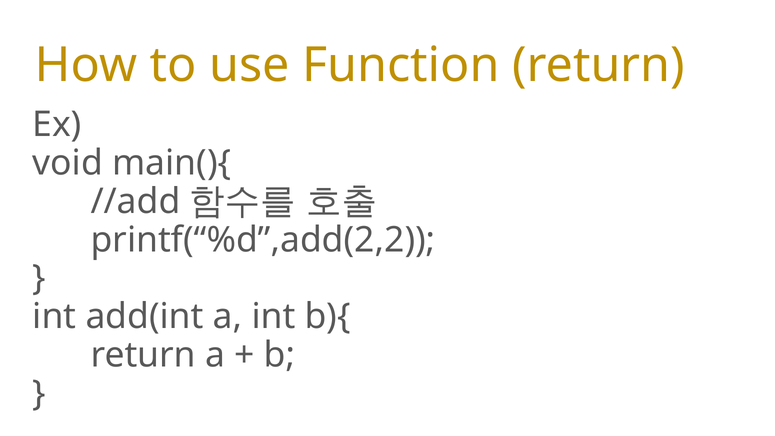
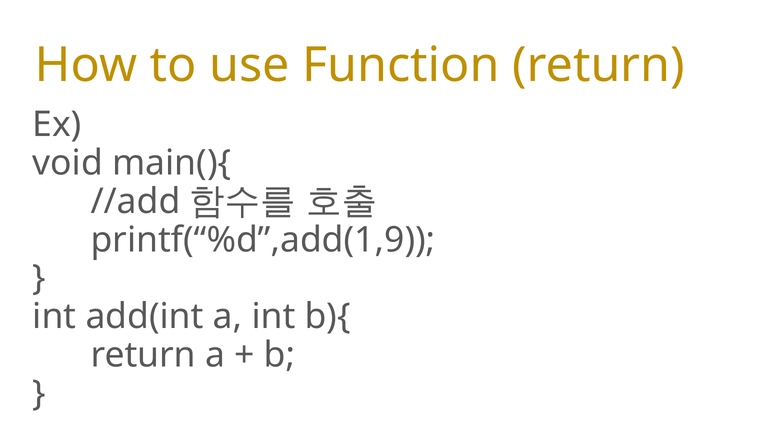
printf(“%d”,add(2,2: printf(“%d”,add(2,2 -> printf(“%d”,add(1,9
